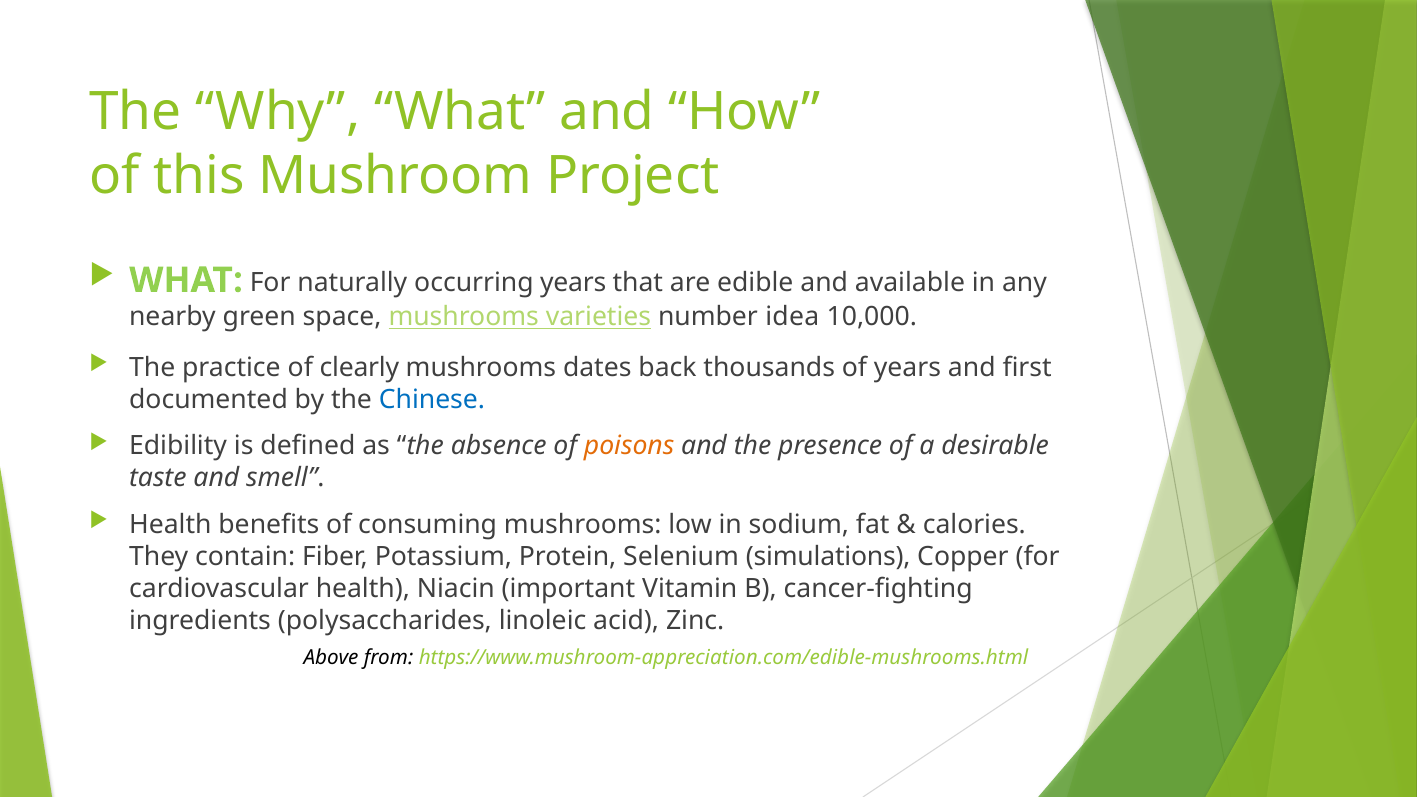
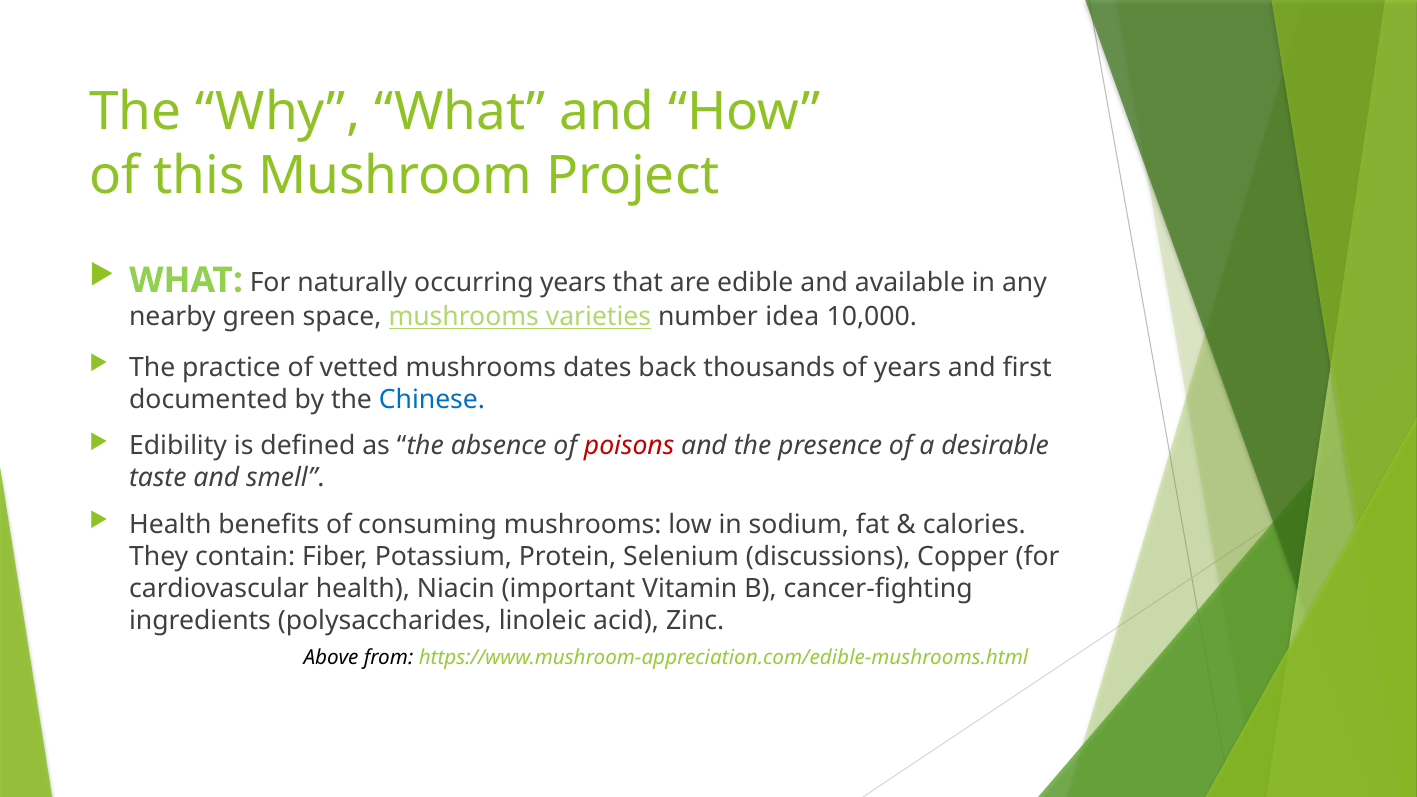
clearly: clearly -> vetted
poisons colour: orange -> red
simulations: simulations -> discussions
